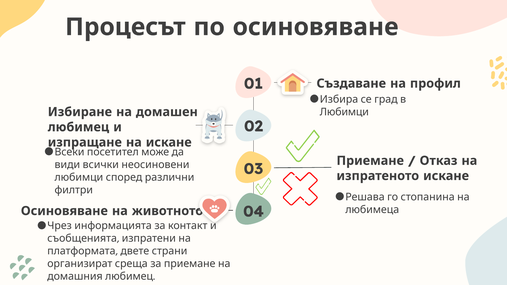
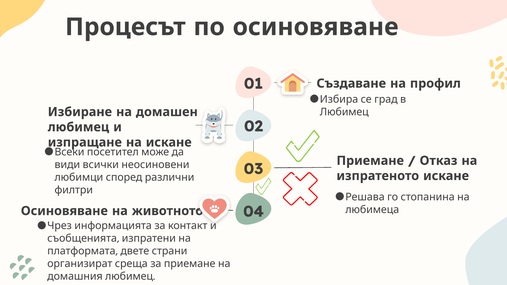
Любимци at (344, 112): Любимци -> Любимец
